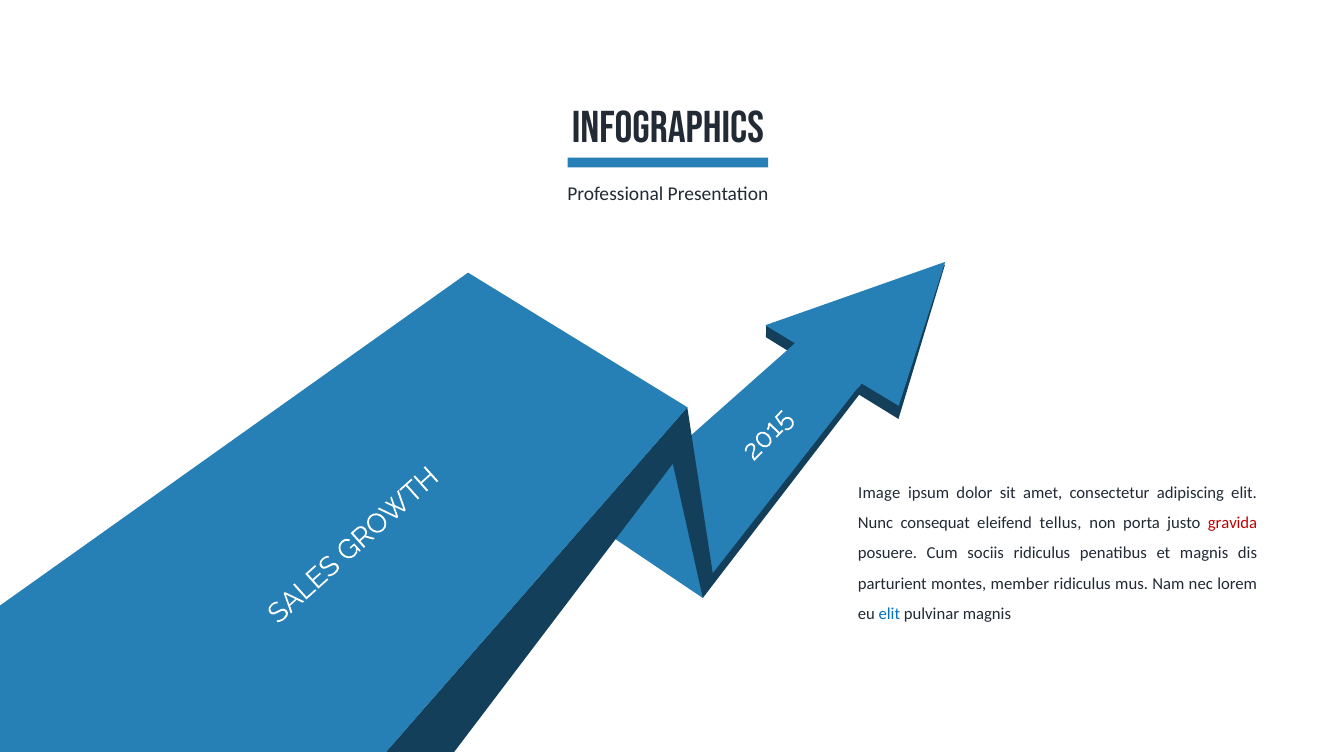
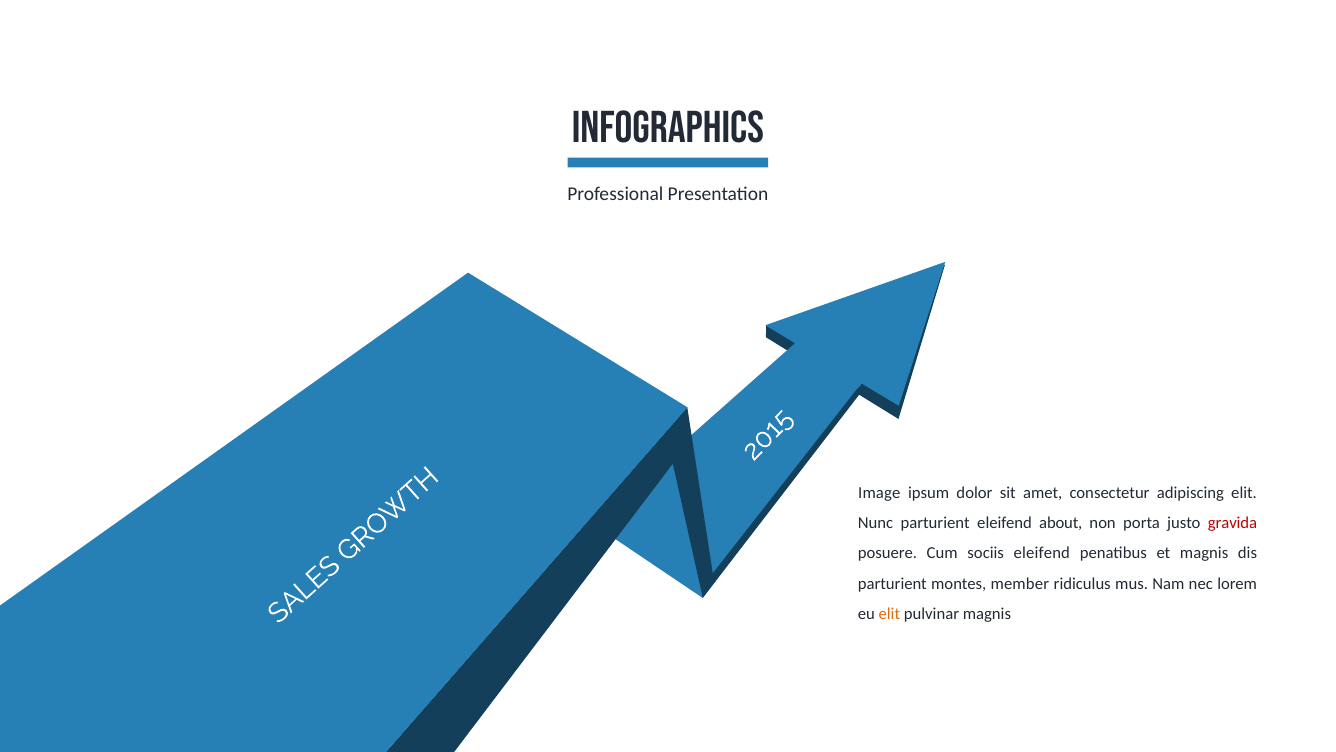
Nunc consequat: consequat -> parturient
tellus: tellus -> about
sociis ridiculus: ridiculus -> eleifend
elit at (889, 613) colour: blue -> orange
